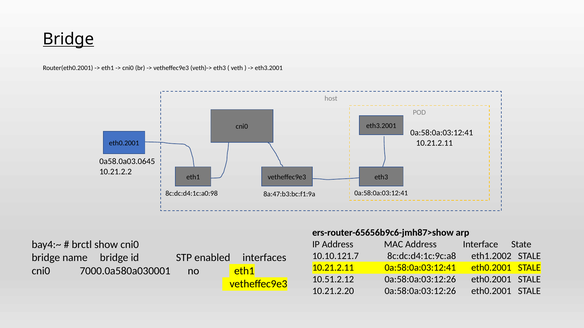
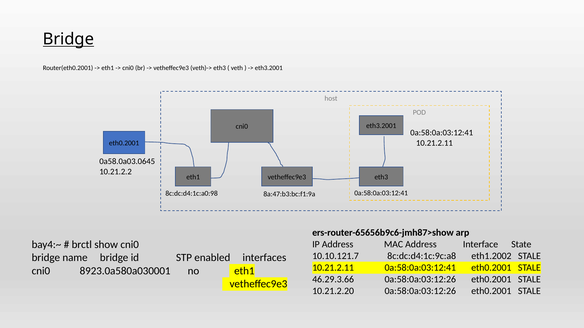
7000.0a580a030001: 7000.0a580a030001 -> 8923.0a580a030001
10.51.2.12: 10.51.2.12 -> 46.29.3.66
